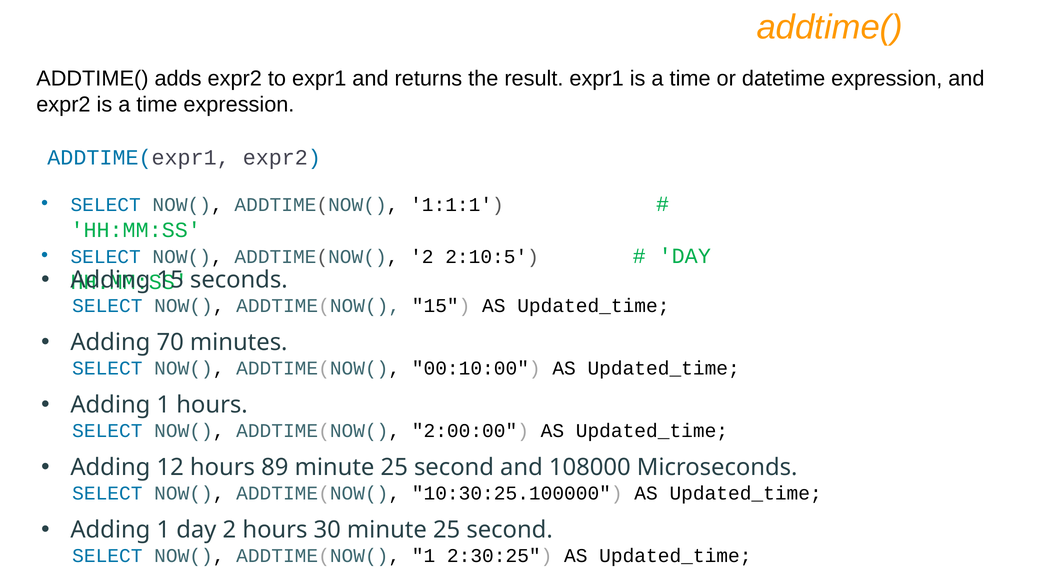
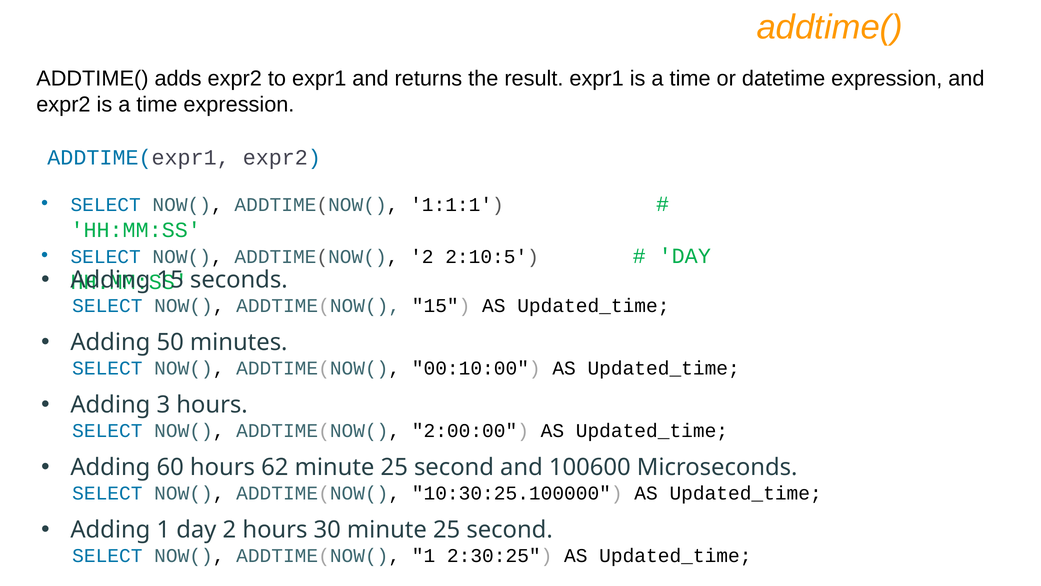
70: 70 -> 50
1 at (163, 405): 1 -> 3
12: 12 -> 60
89: 89 -> 62
108000: 108000 -> 100600
